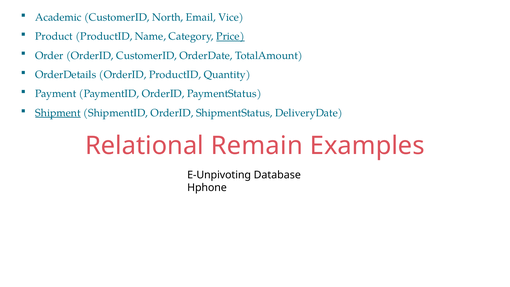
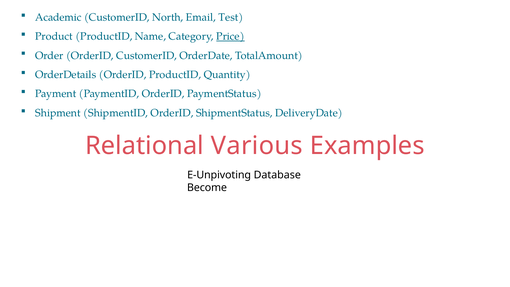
Vice: Vice -> Test
Shipment underline: present -> none
Remain: Remain -> Various
Hphone: Hphone -> Become
